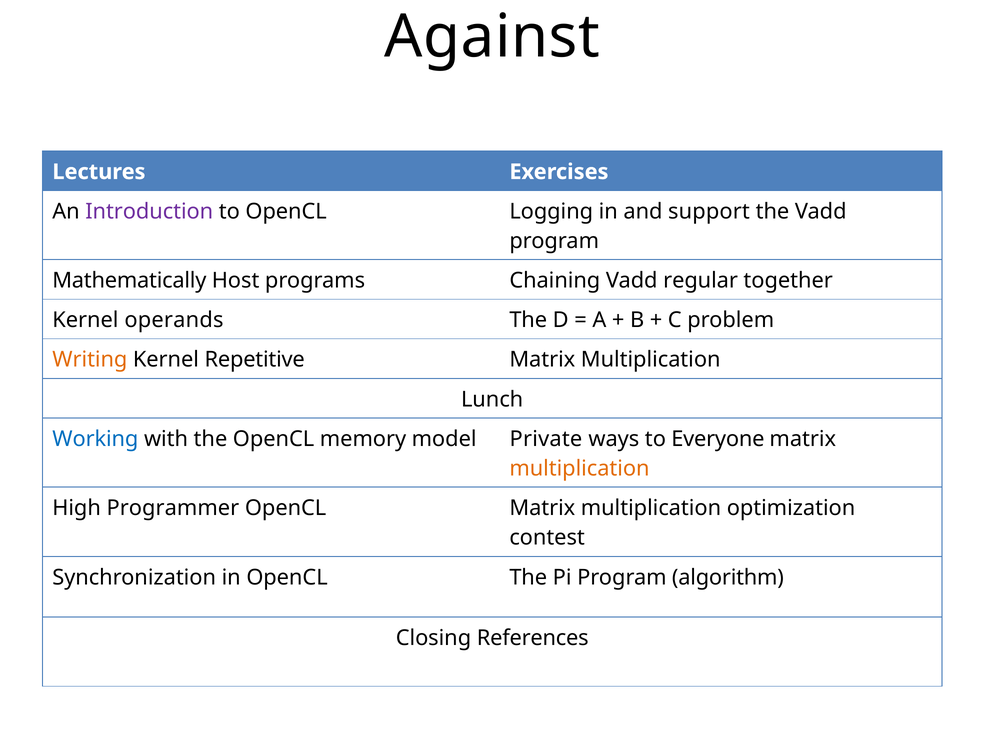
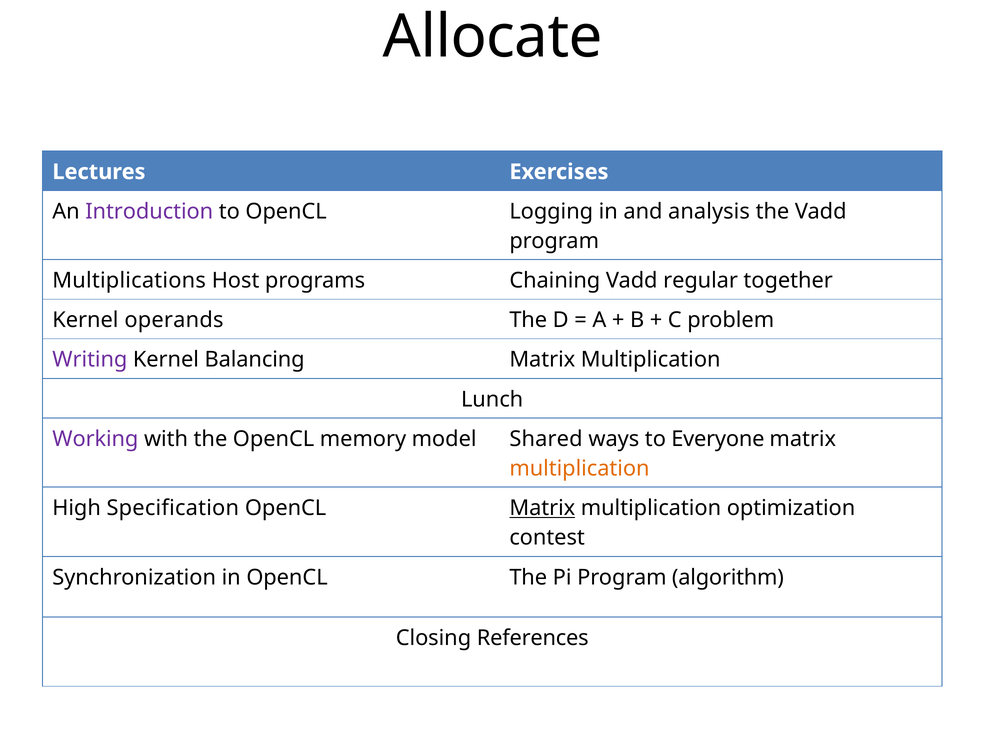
Against: Against -> Allocate
support: support -> analysis
Mathematically: Mathematically -> Multiplications
Writing colour: orange -> purple
Repetitive: Repetitive -> Balancing
Working colour: blue -> purple
Private: Private -> Shared
Programmer: Programmer -> Specification
Matrix at (542, 508) underline: none -> present
